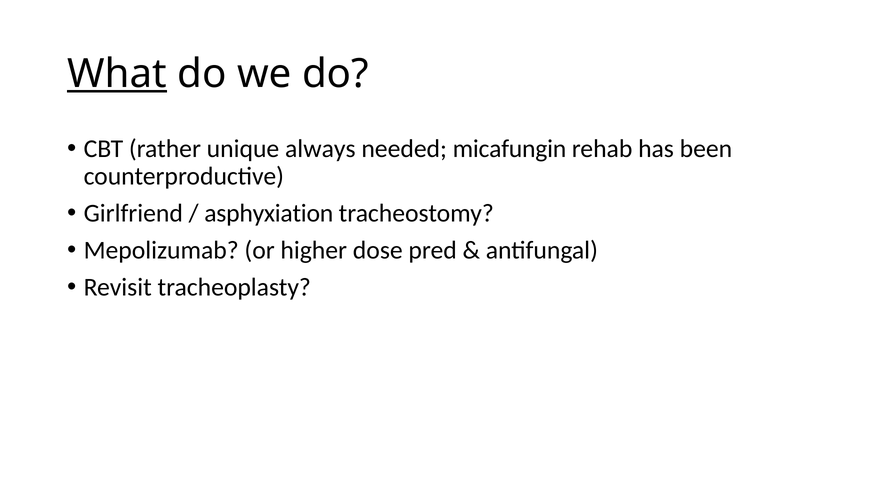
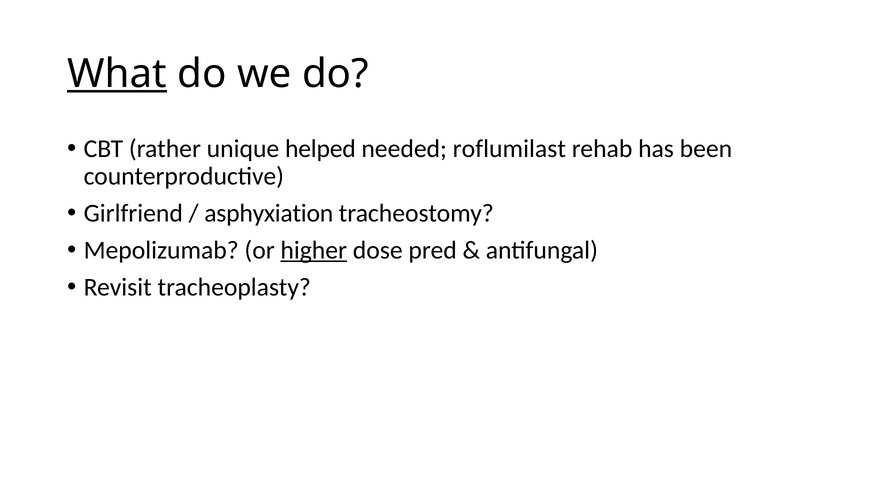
always: always -> helped
micafungin: micafungin -> roflumilast
higher underline: none -> present
